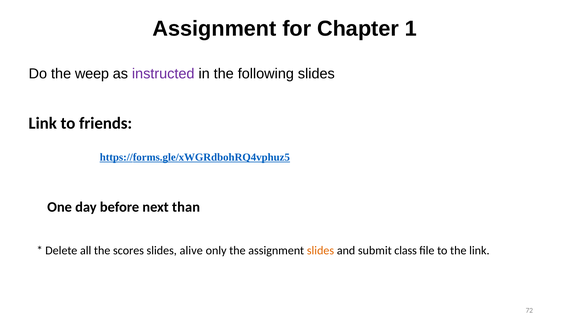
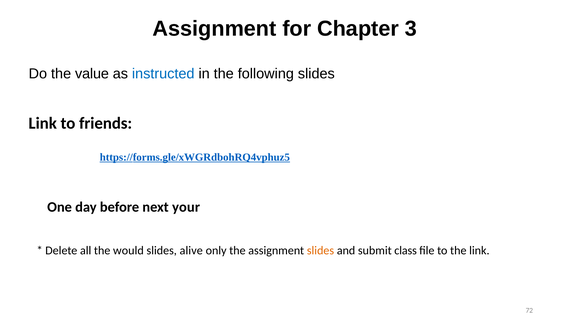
1: 1 -> 3
weep: weep -> value
instructed colour: purple -> blue
than: than -> your
scores: scores -> would
